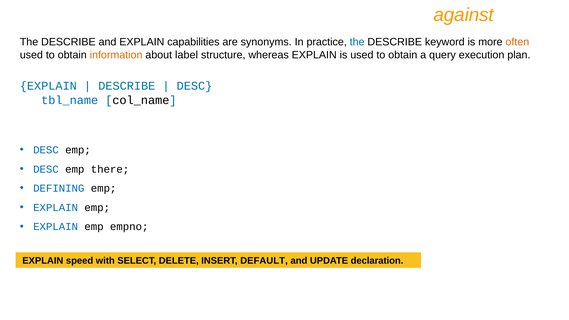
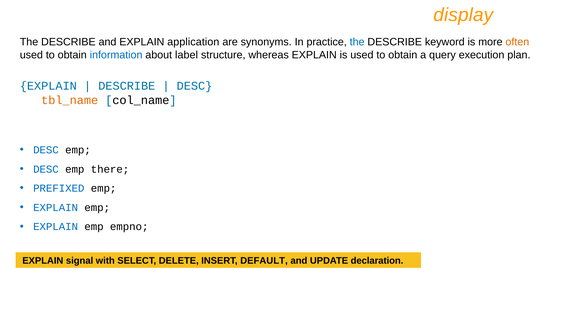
against: against -> display
capabilities: capabilities -> application
information colour: orange -> blue
tbl_name colour: blue -> orange
DEFINING: DEFINING -> PREFIXED
speed: speed -> signal
